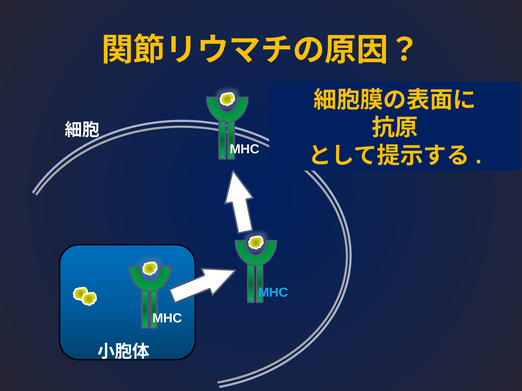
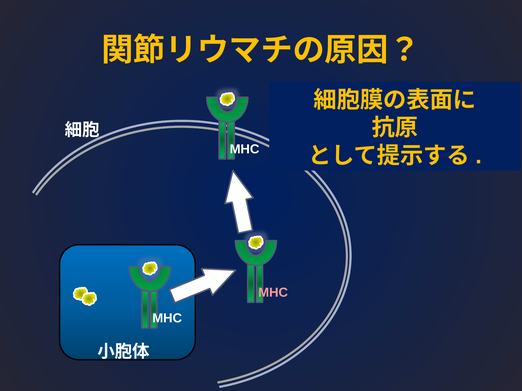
MHC at (273, 293) colour: light blue -> pink
